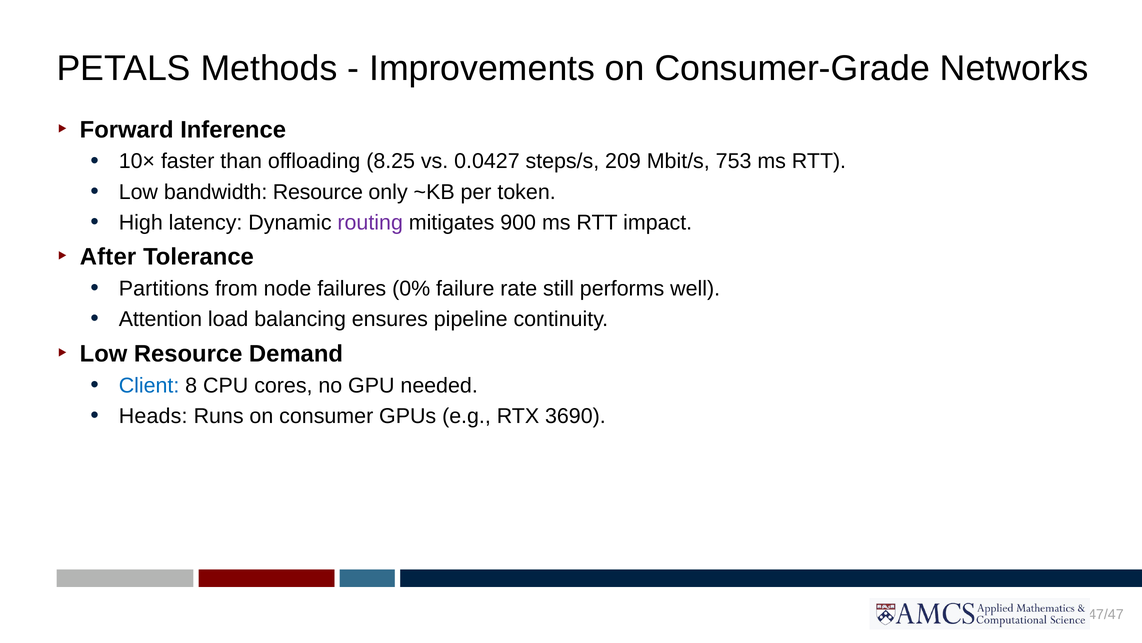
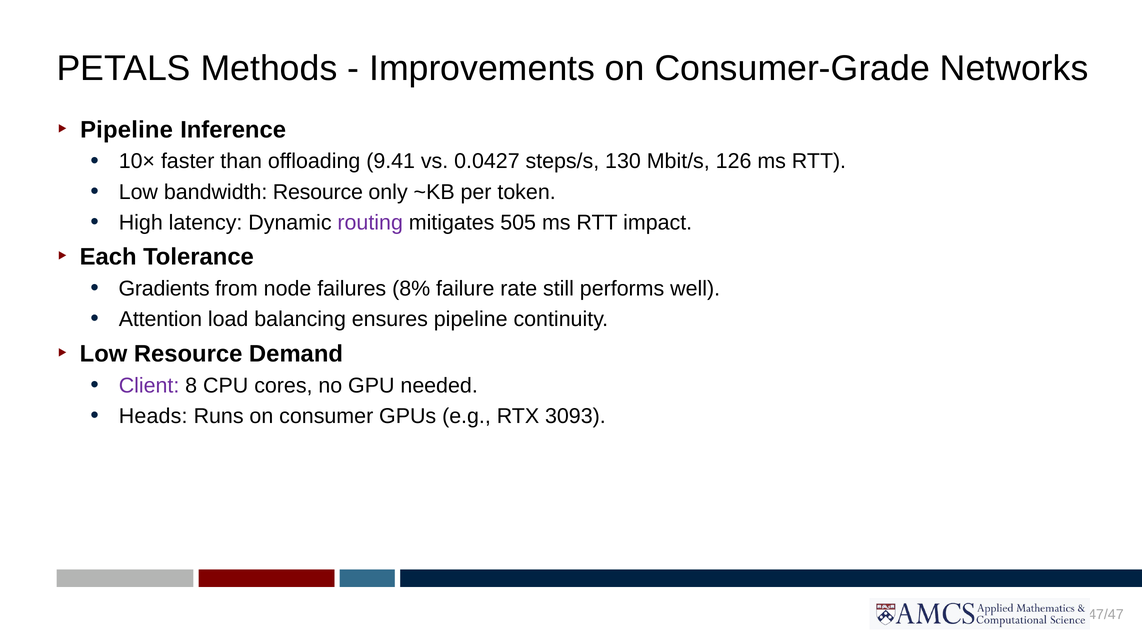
Forward at (127, 130): Forward -> Pipeline
8.25: 8.25 -> 9.41
209: 209 -> 130
753: 753 -> 126
900: 900 -> 505
After: After -> Each
Partitions: Partitions -> Gradients
0%: 0% -> 8%
Client colour: blue -> purple
3690: 3690 -> 3093
